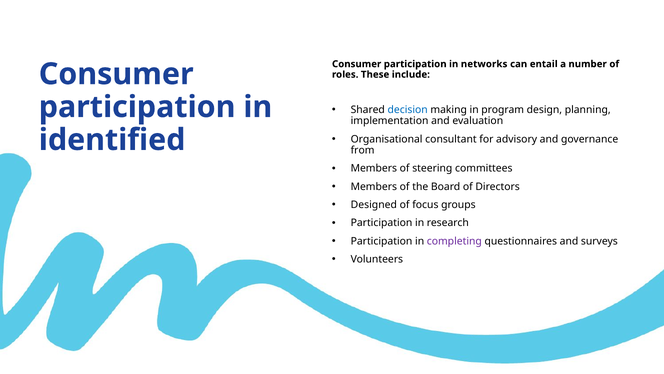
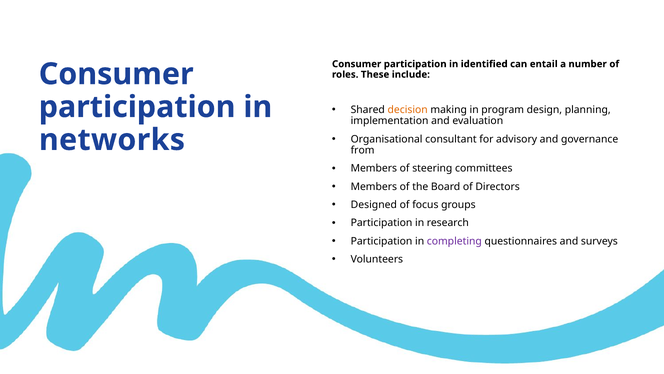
networks: networks -> identified
decision colour: blue -> orange
identified: identified -> networks
